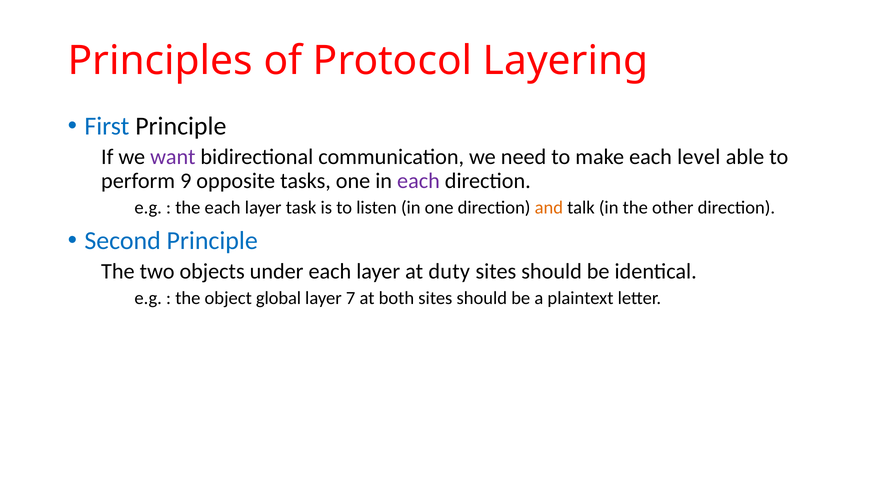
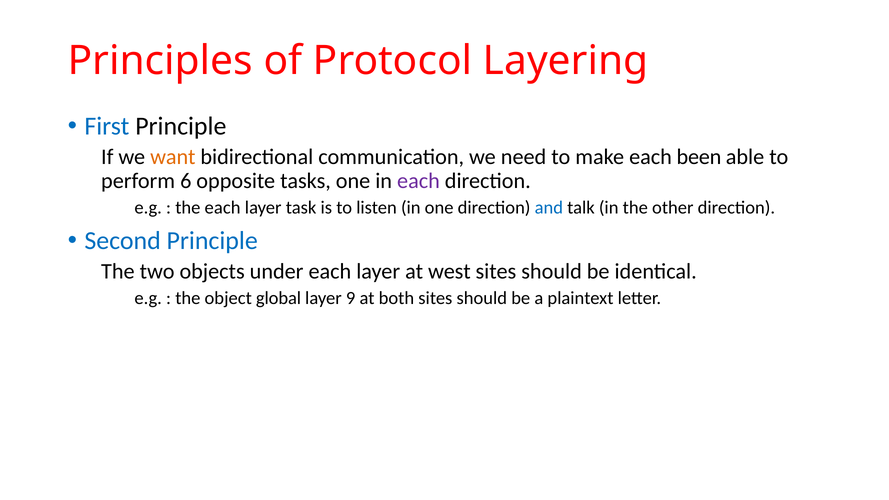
want colour: purple -> orange
level: level -> been
9: 9 -> 6
and colour: orange -> blue
duty: duty -> west
7: 7 -> 9
